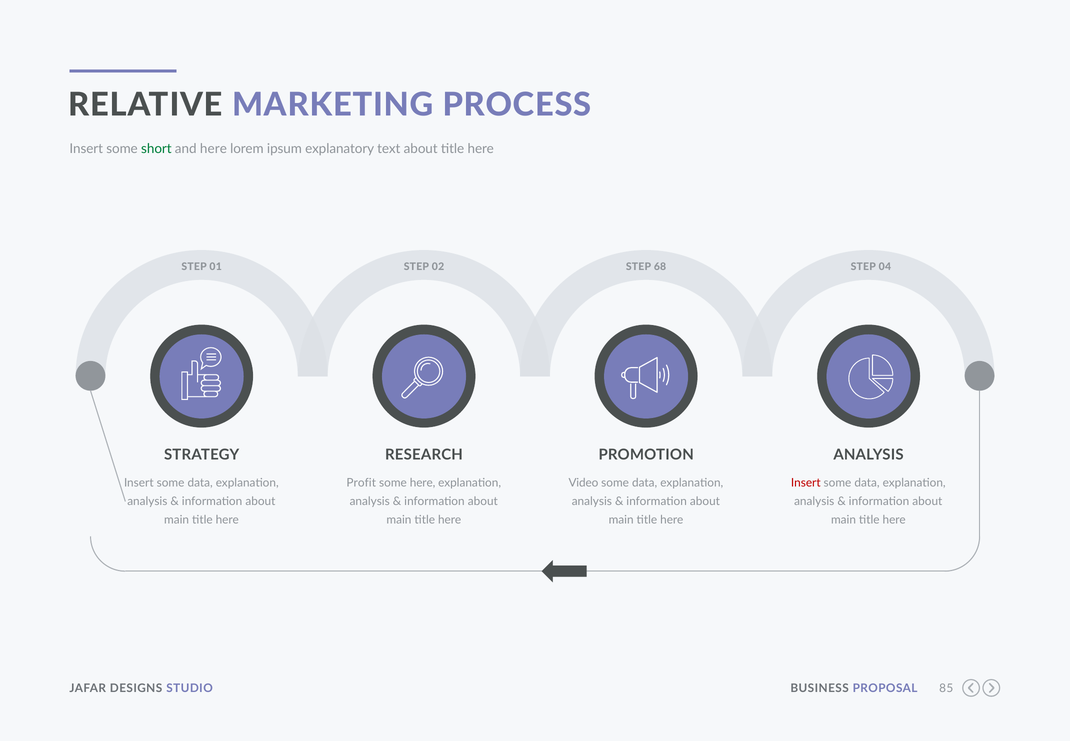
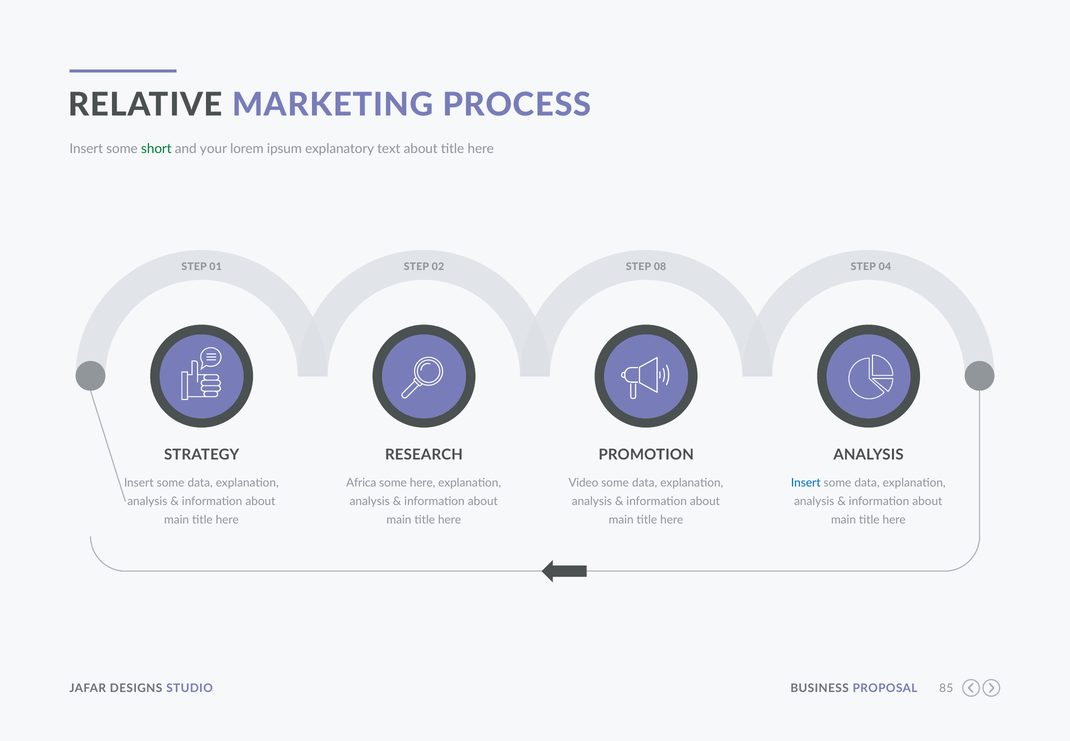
and here: here -> your
68: 68 -> 08
Profit: Profit -> Africa
Insert at (806, 483) colour: red -> blue
